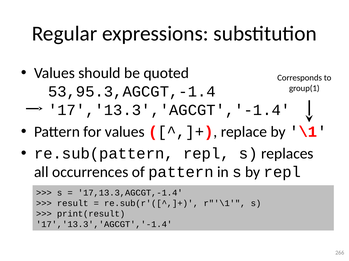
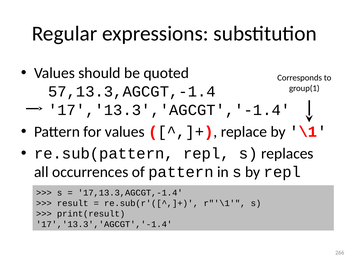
53,95.3,AGCGT,-1.4: 53,95.3,AGCGT,-1.4 -> 57,13.3,AGCGT,-1.4
